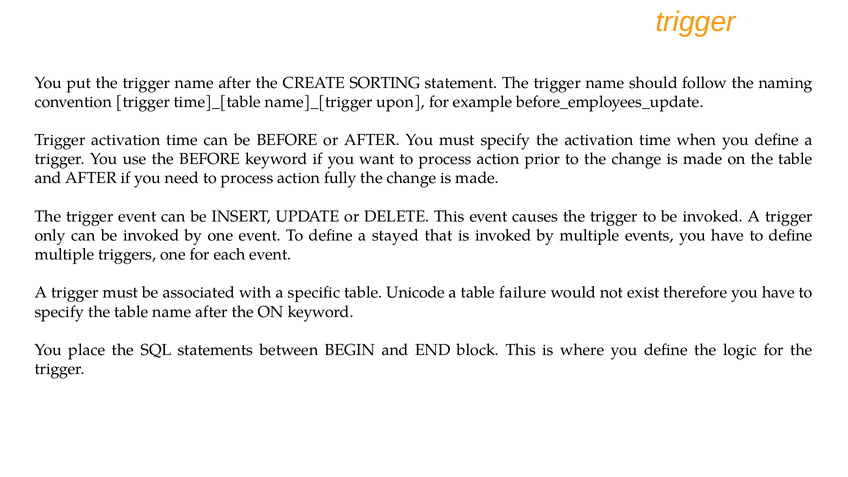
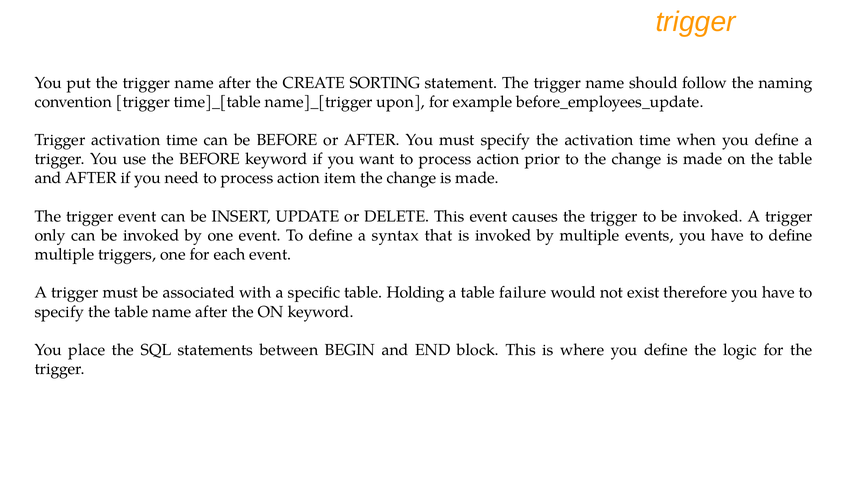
fully: fully -> item
stayed: stayed -> syntax
Unicode: Unicode -> Holding
